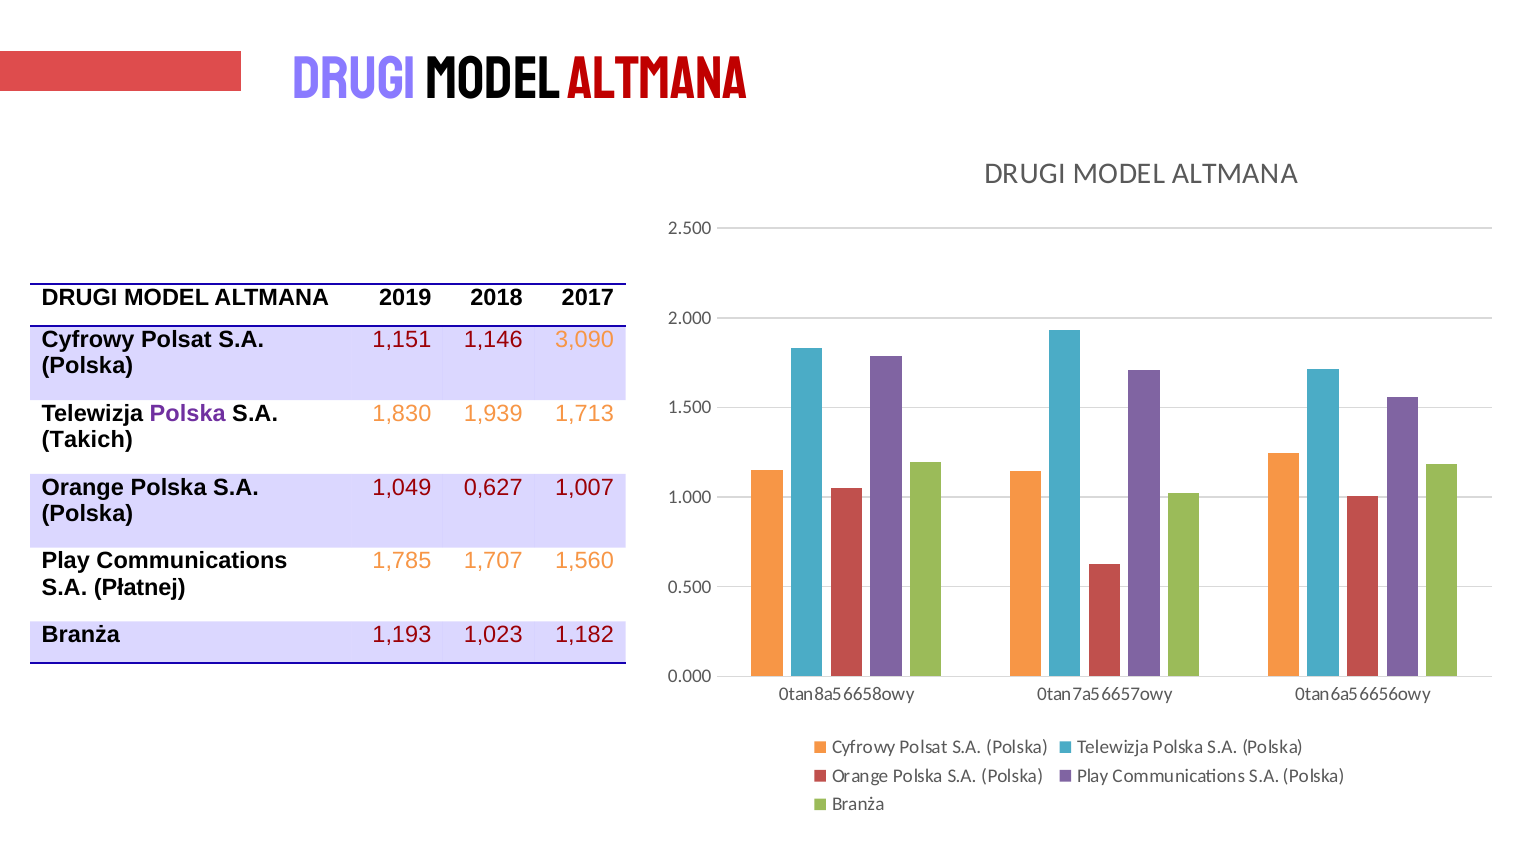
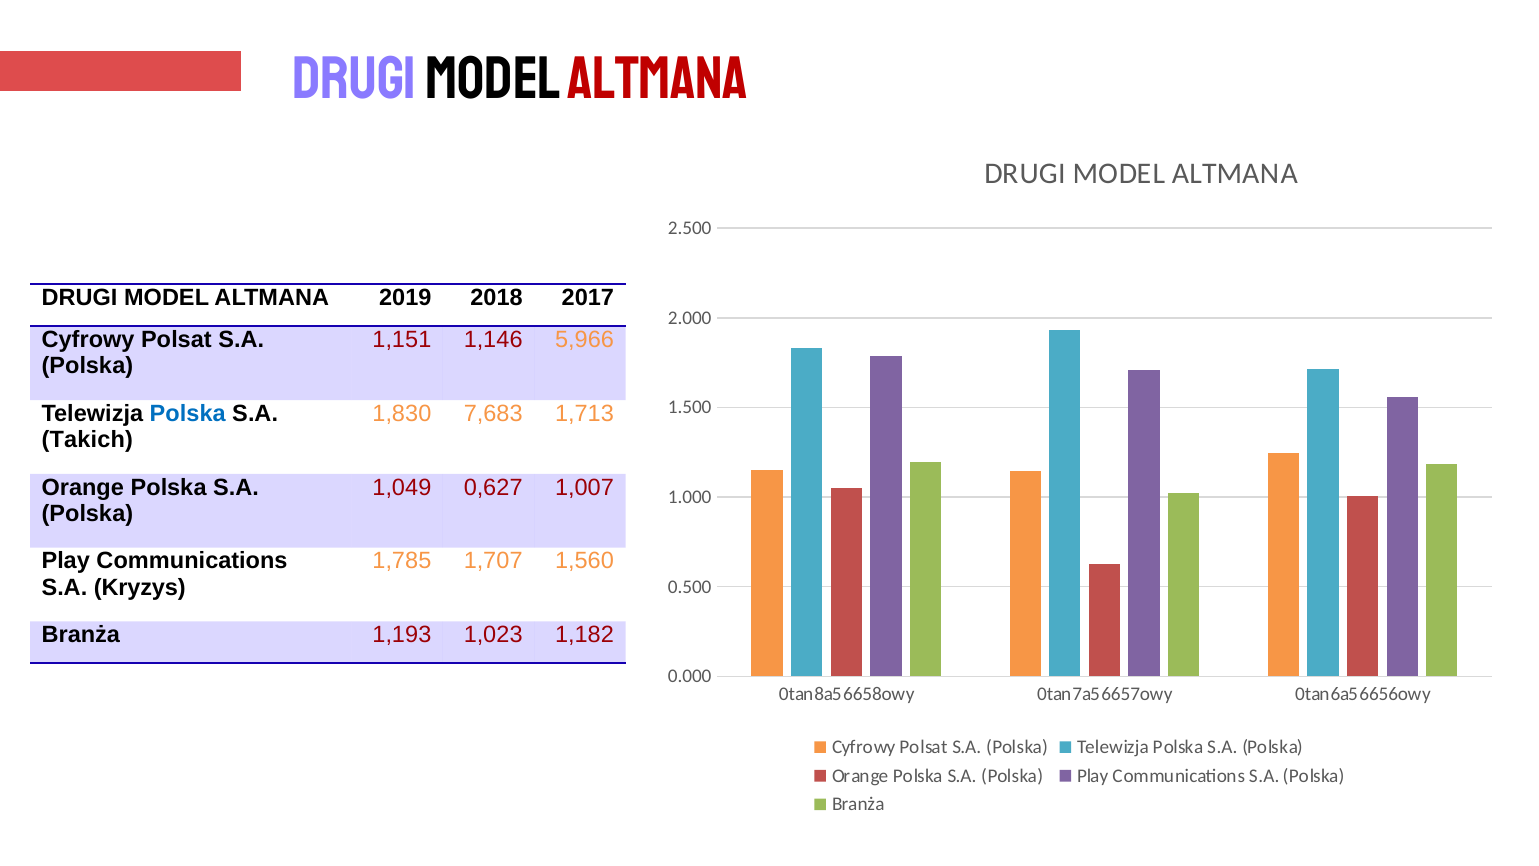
3,090: 3,090 -> 5,966
Polska at (188, 413) colour: purple -> blue
1,939: 1,939 -> 7,683
Płatnej: Płatnej -> Kryzys
